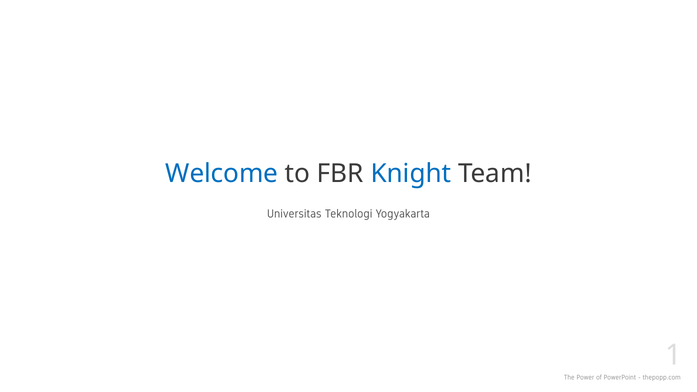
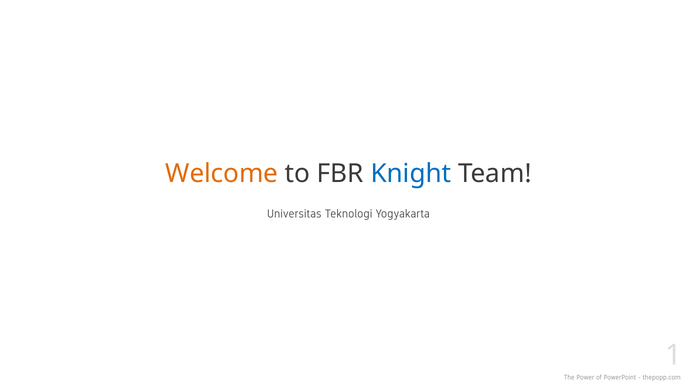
Welcome colour: blue -> orange
